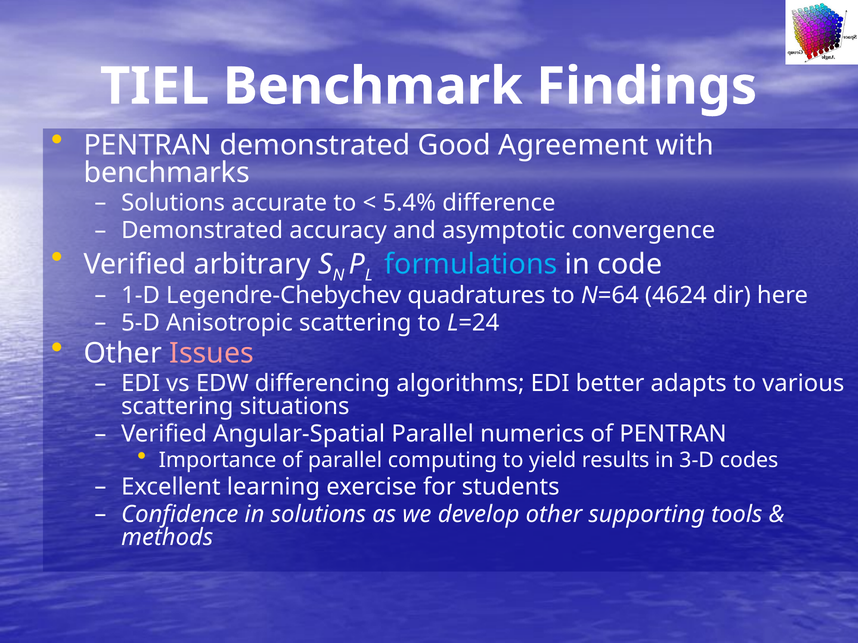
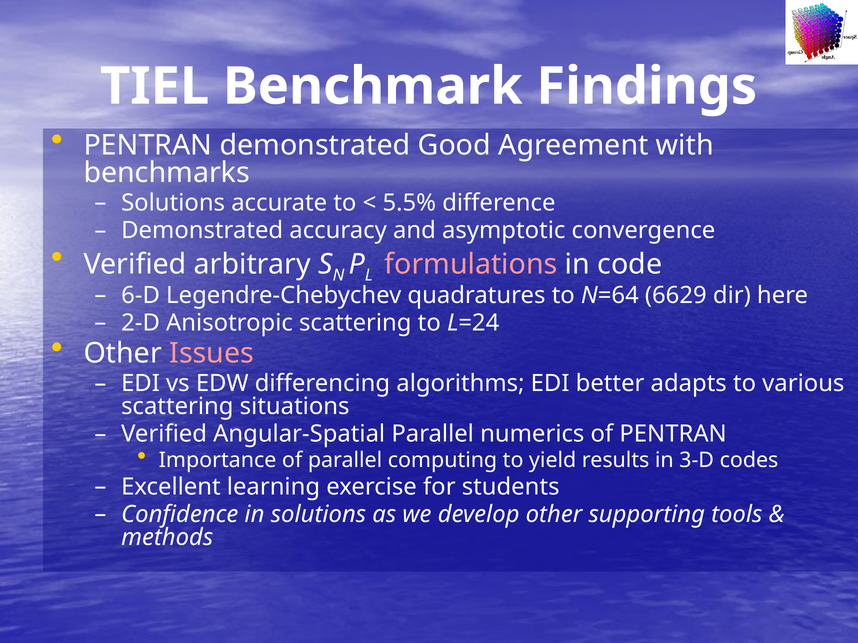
5.4%: 5.4% -> 5.5%
formulations colour: light blue -> pink
1-D: 1-D -> 6-D
4624: 4624 -> 6629
5-D: 5-D -> 2-D
